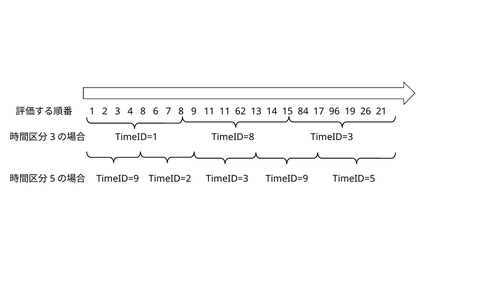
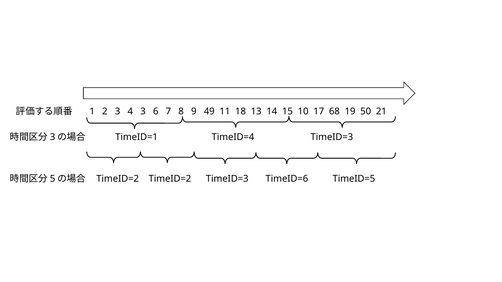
4 8: 8 -> 3
9 11: 11 -> 49
62: 62 -> 18
84: 84 -> 10
96: 96 -> 68
26: 26 -> 50
TimeID=8: TimeID=8 -> TimeID=4
TimeID=9 at (118, 179): TimeID=9 -> TimeID=2
TimeID=3 TimeID=9: TimeID=9 -> TimeID=6
